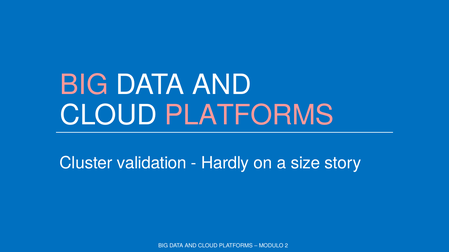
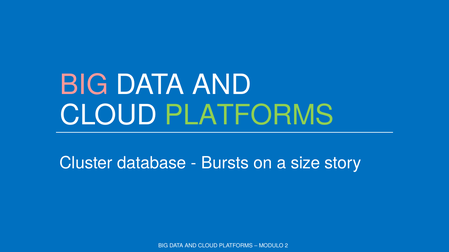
PLATFORMS at (249, 115) colour: pink -> light green
validation: validation -> database
Hardly: Hardly -> Bursts
